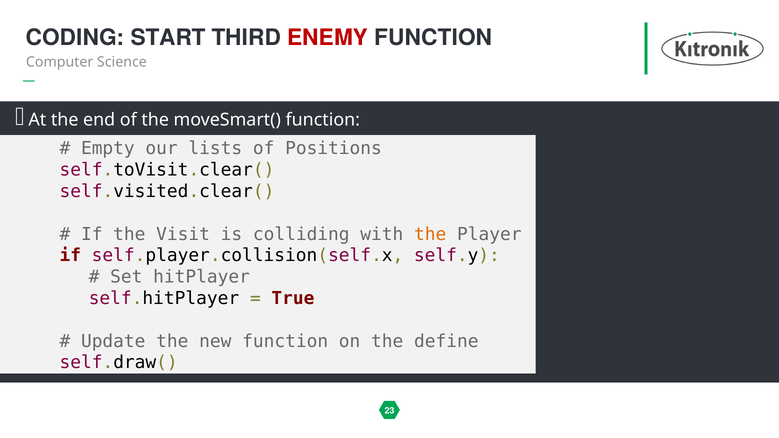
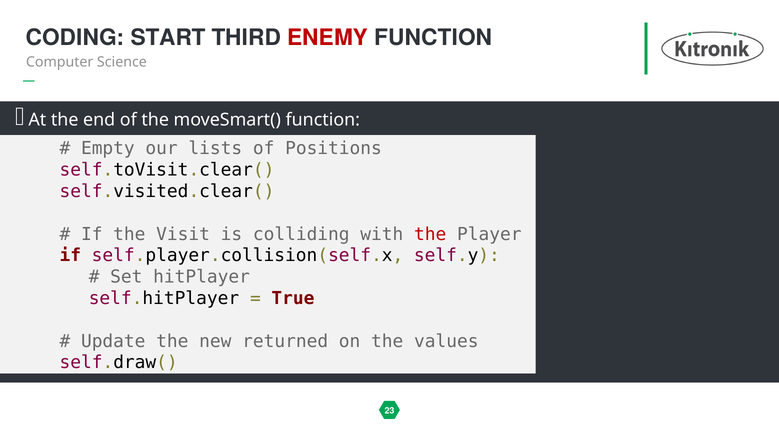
the at (430, 234) colour: orange -> red
new function: function -> returned
define: define -> values
